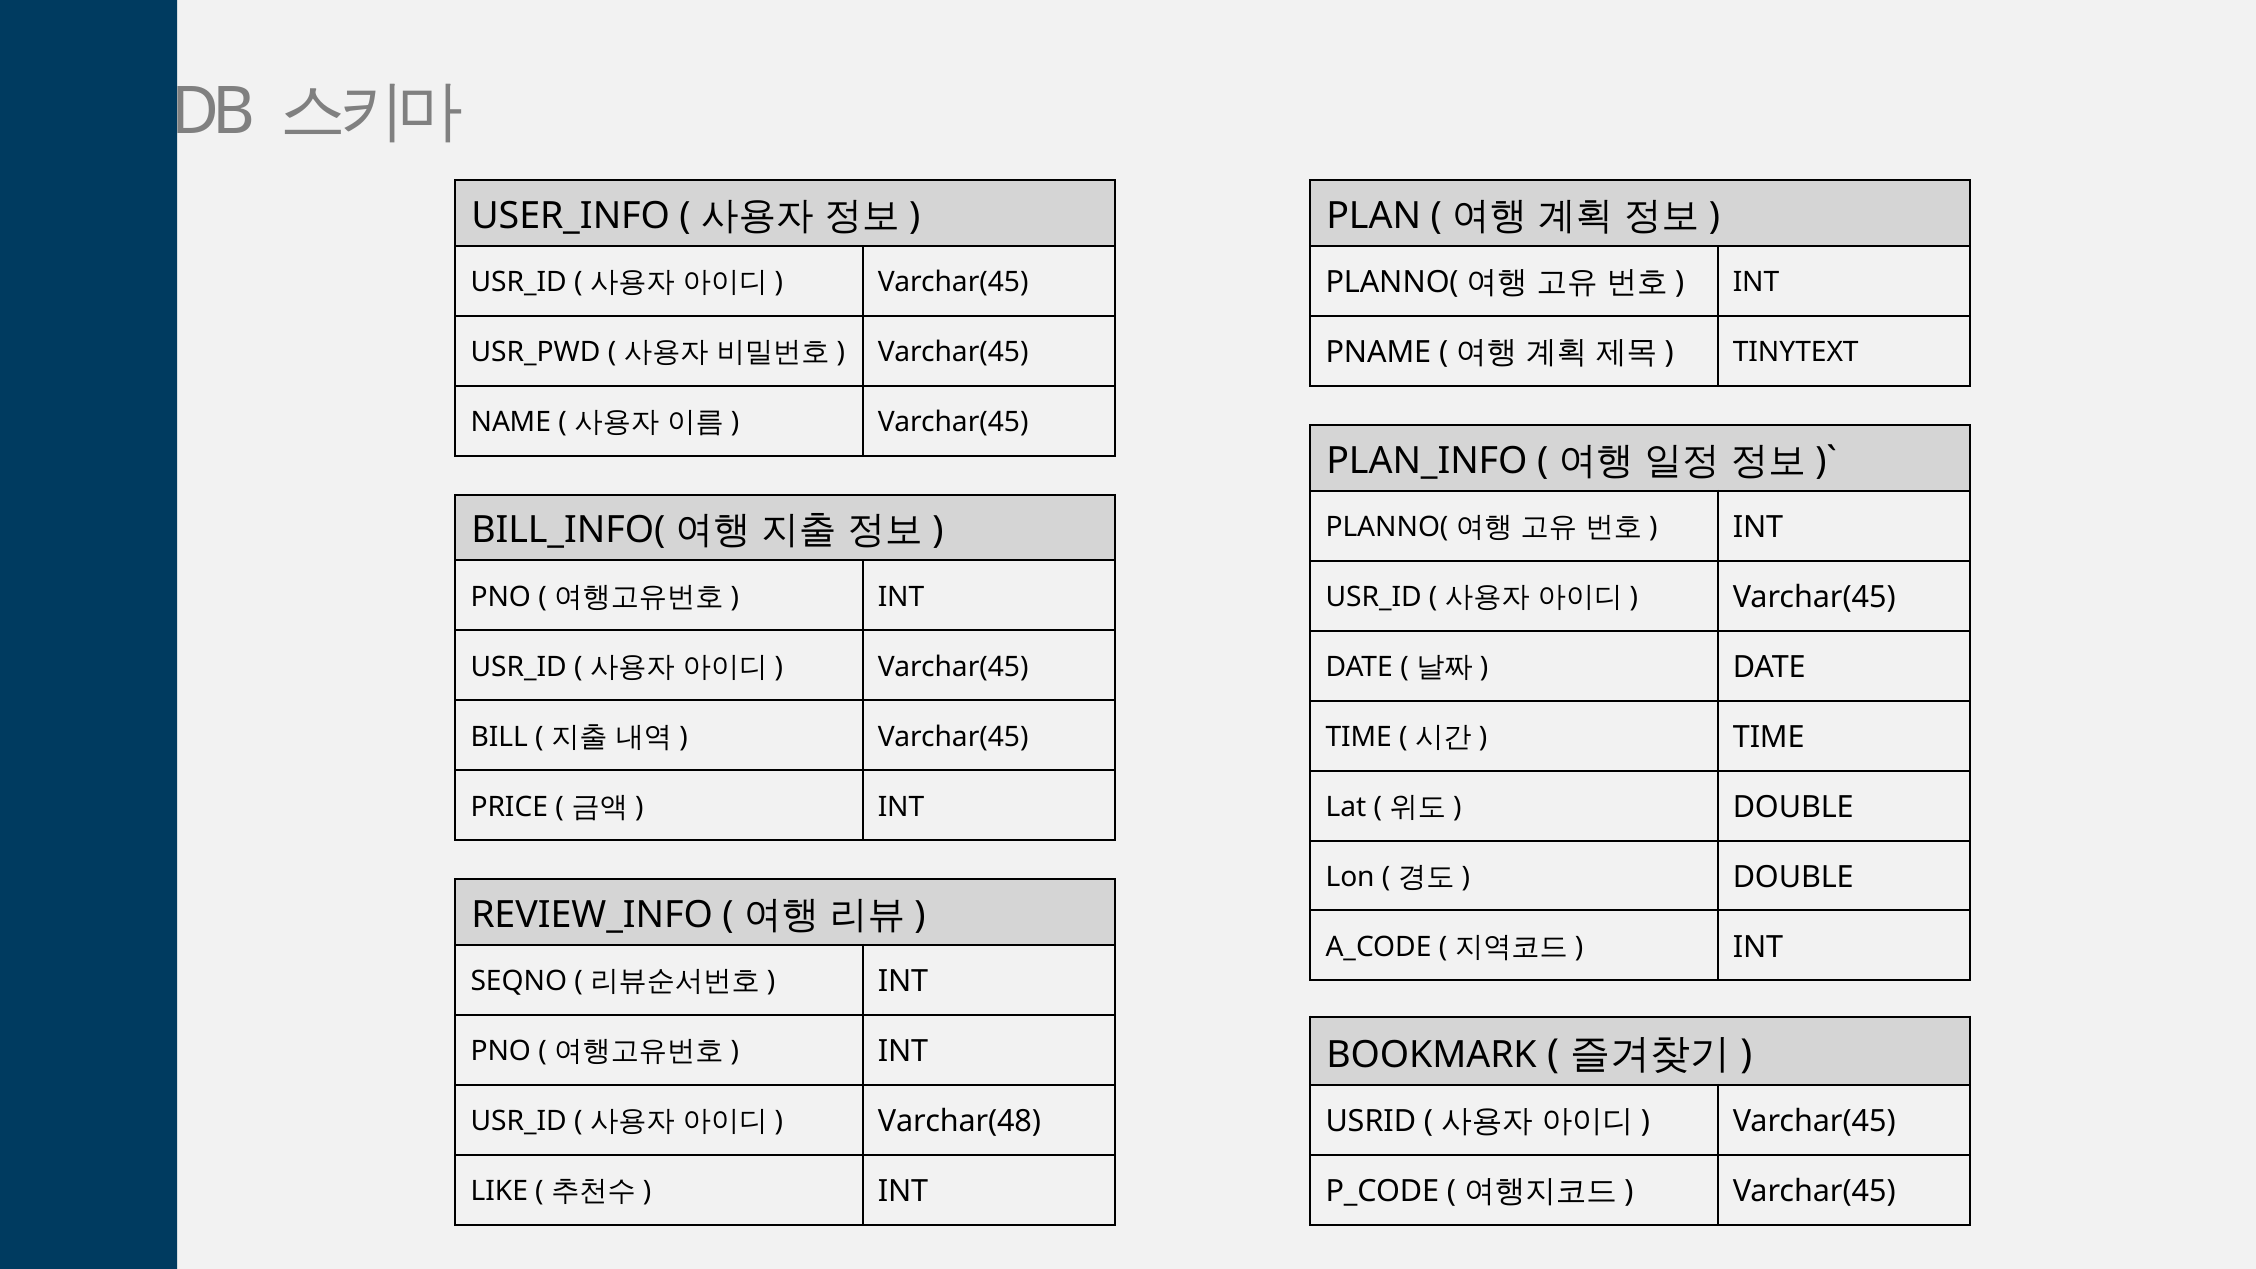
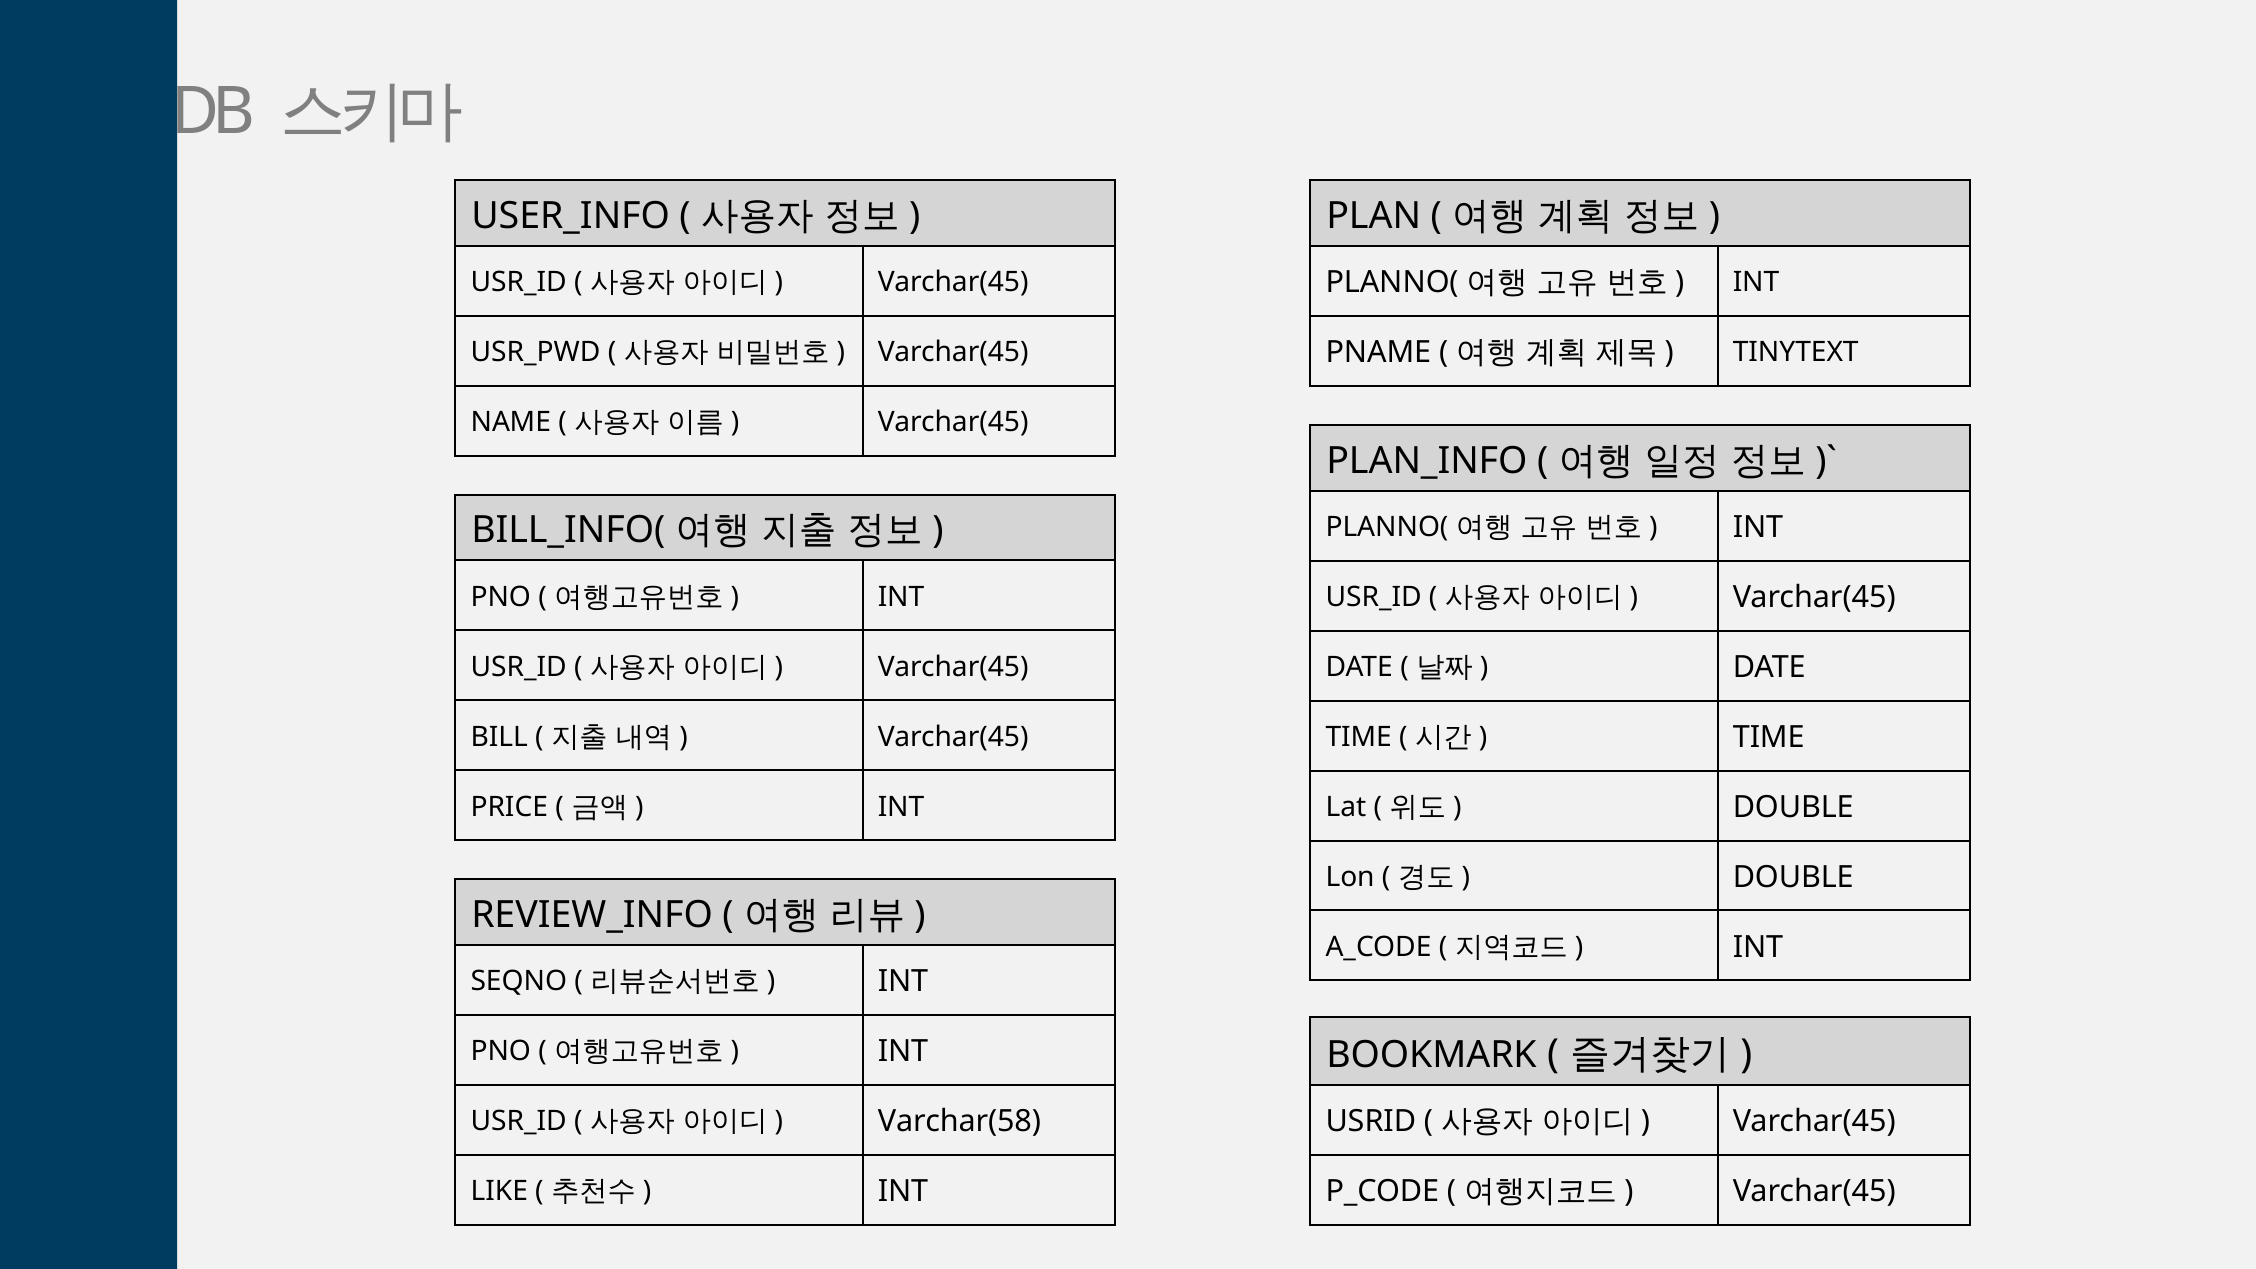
Varchar(48: Varchar(48 -> Varchar(58
